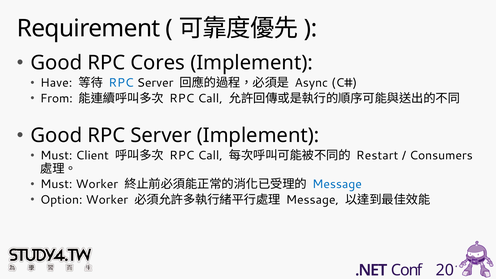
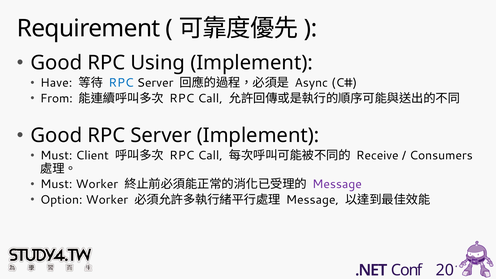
Cores: Cores -> Using
Restart: Restart -> Receive
Message at (337, 184) colour: blue -> purple
